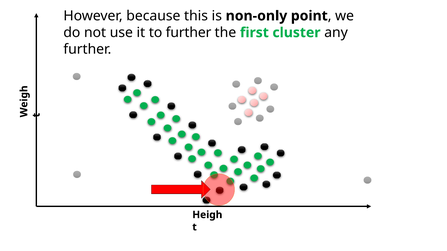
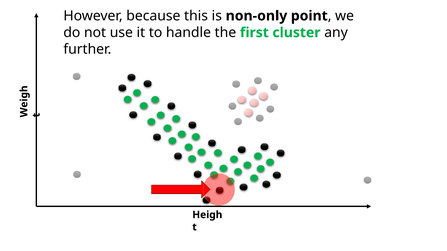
to further: further -> handle
